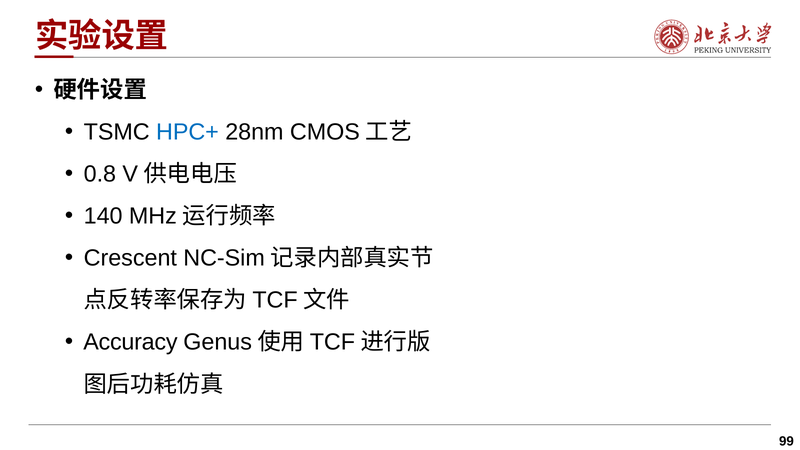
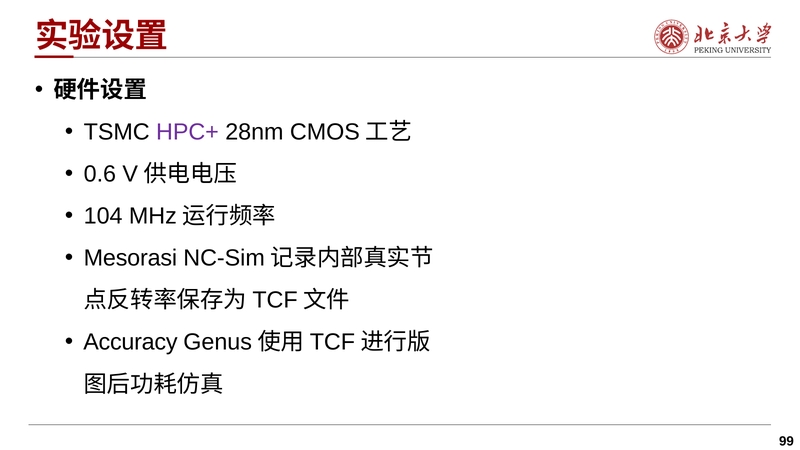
HPC+ colour: blue -> purple
0.8: 0.8 -> 0.6
140: 140 -> 104
Crescent: Crescent -> Mesorasi
